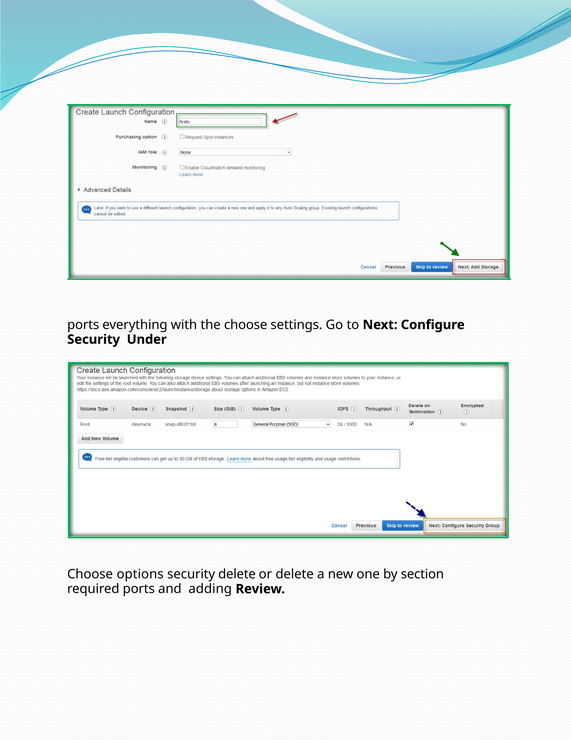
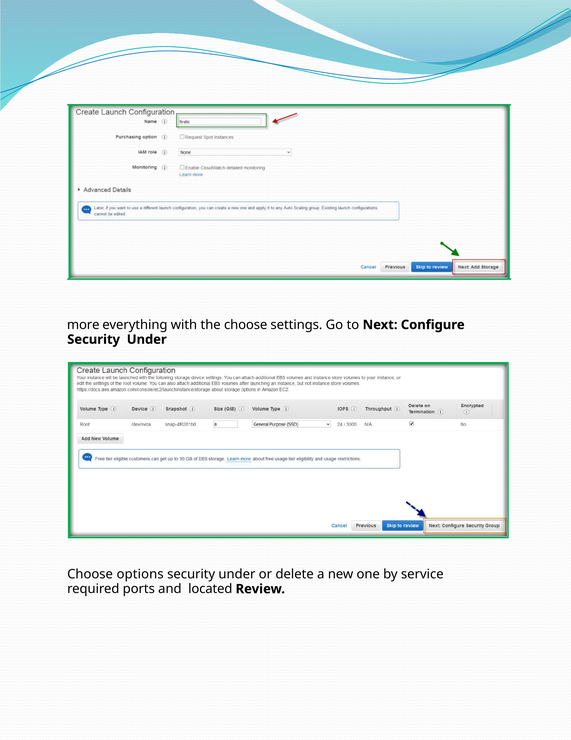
ports at (83, 324): ports -> more
delete at (237, 573): delete -> under
section: section -> service
adding: adding -> located
